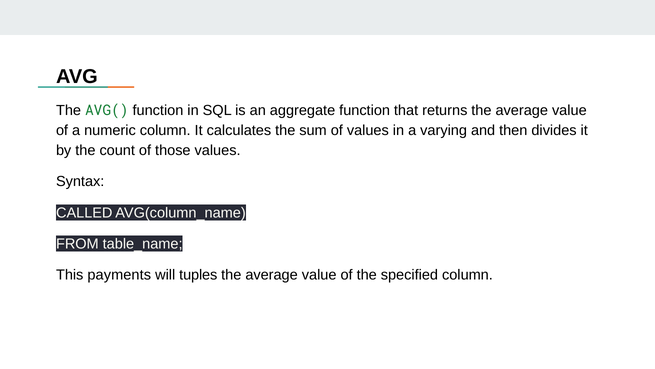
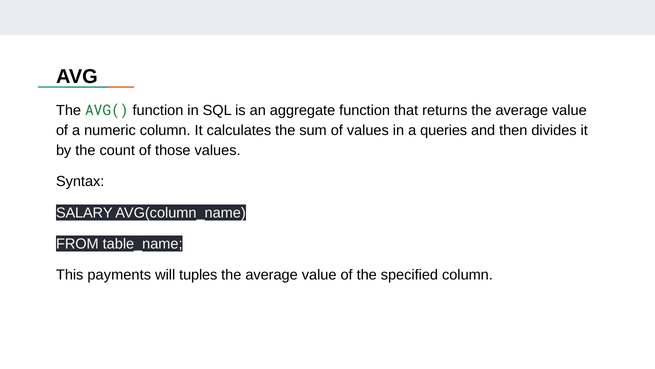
varying: varying -> queries
CALLED: CALLED -> SALARY
